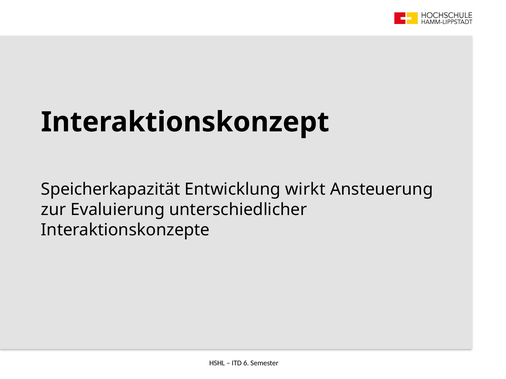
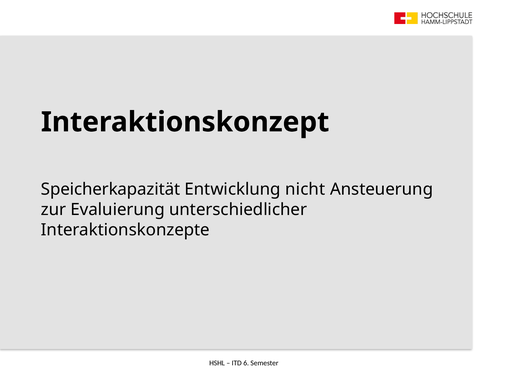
wirkt: wirkt -> nicht
